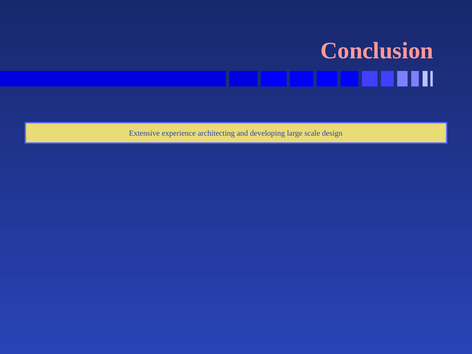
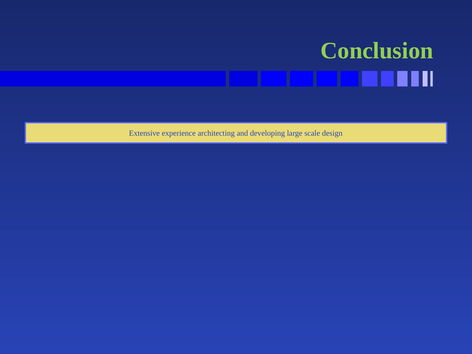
Conclusion colour: pink -> light green
